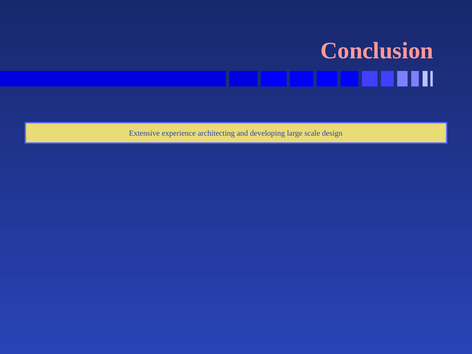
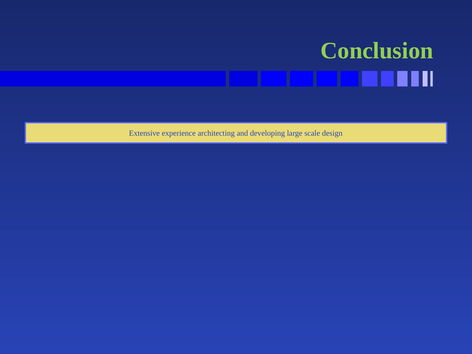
Conclusion colour: pink -> light green
